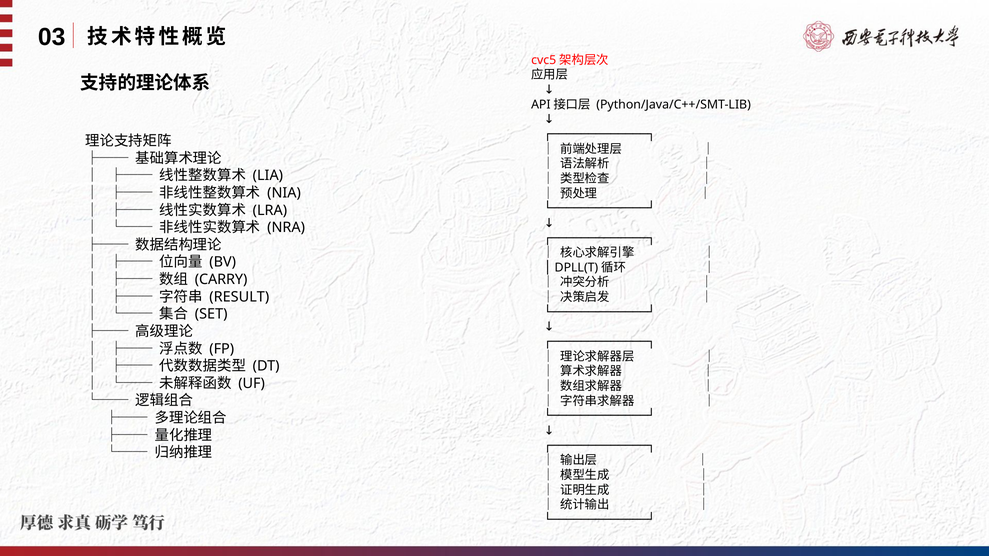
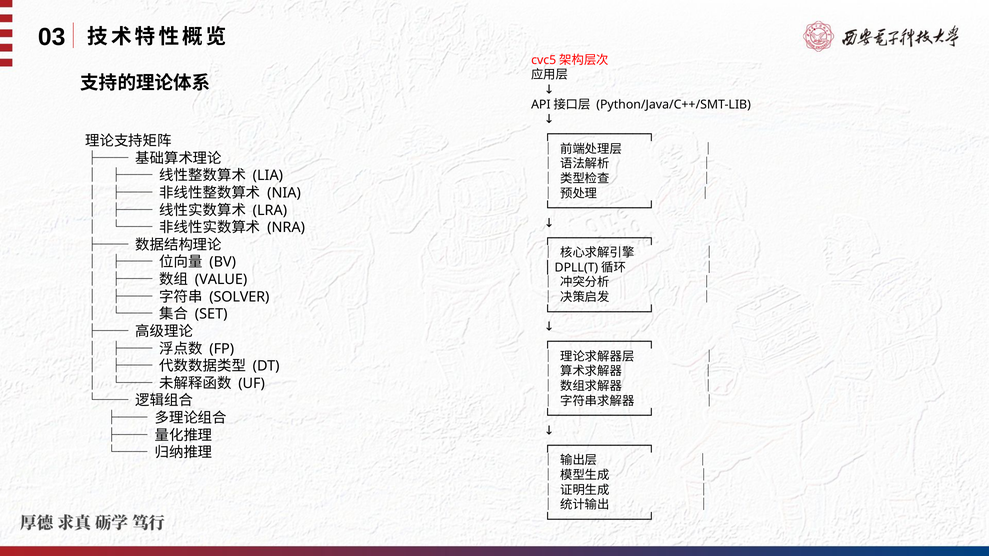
CARRY: CARRY -> VALUE
RESULT: RESULT -> SOLVER
